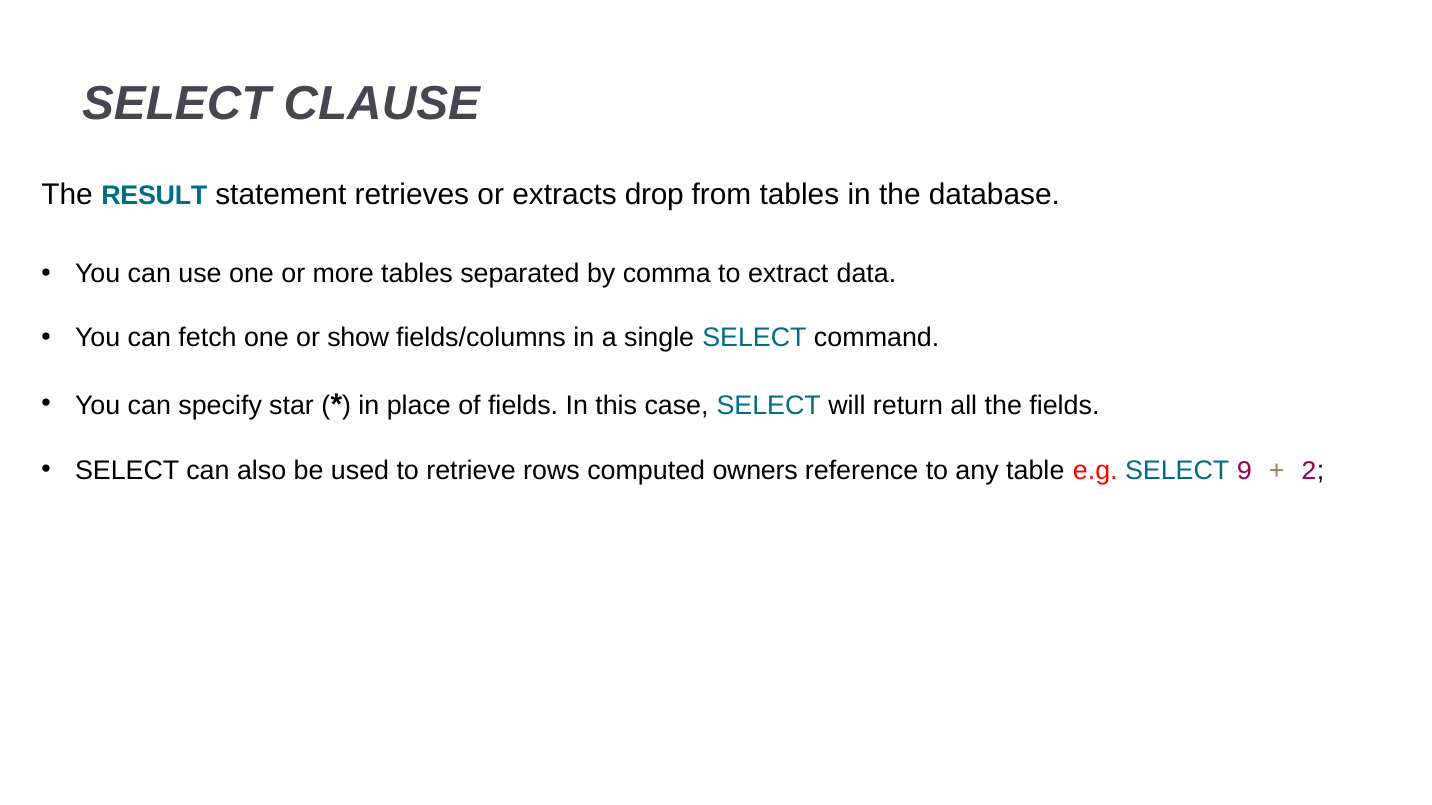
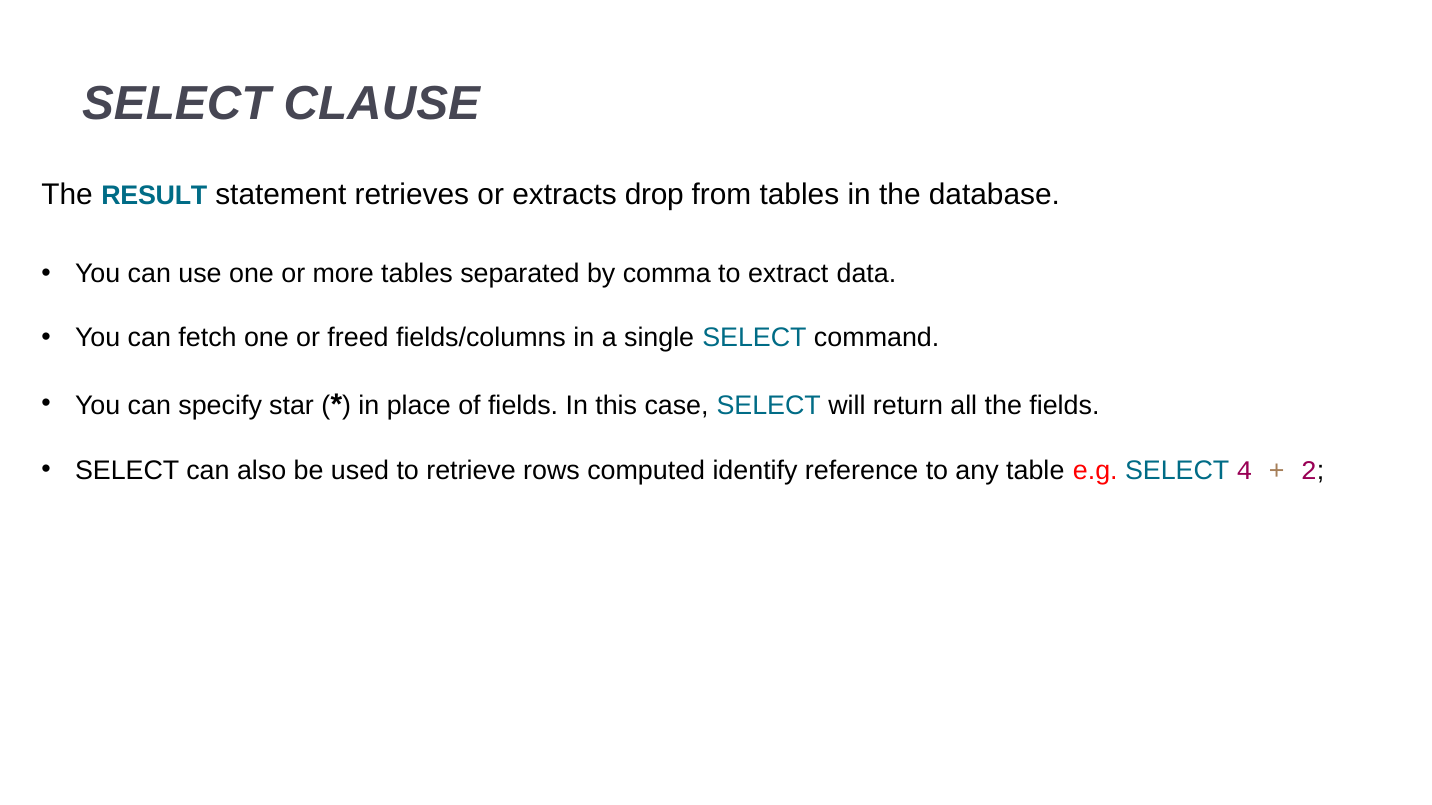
show: show -> freed
owners: owners -> identify
9: 9 -> 4
